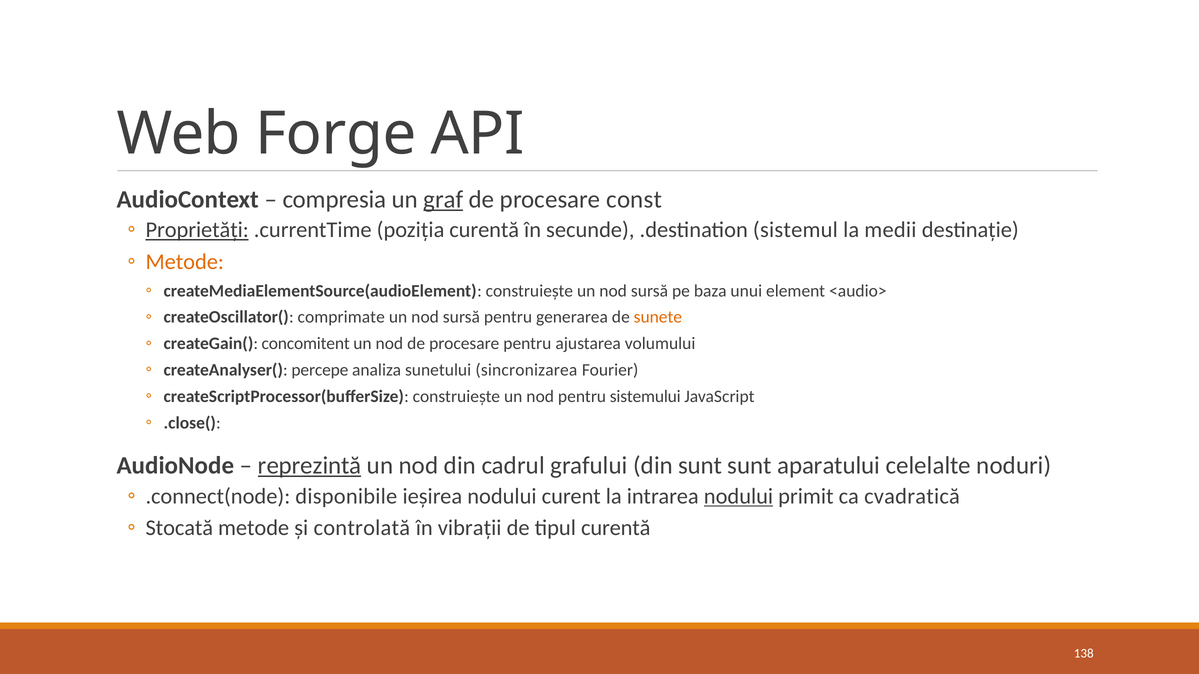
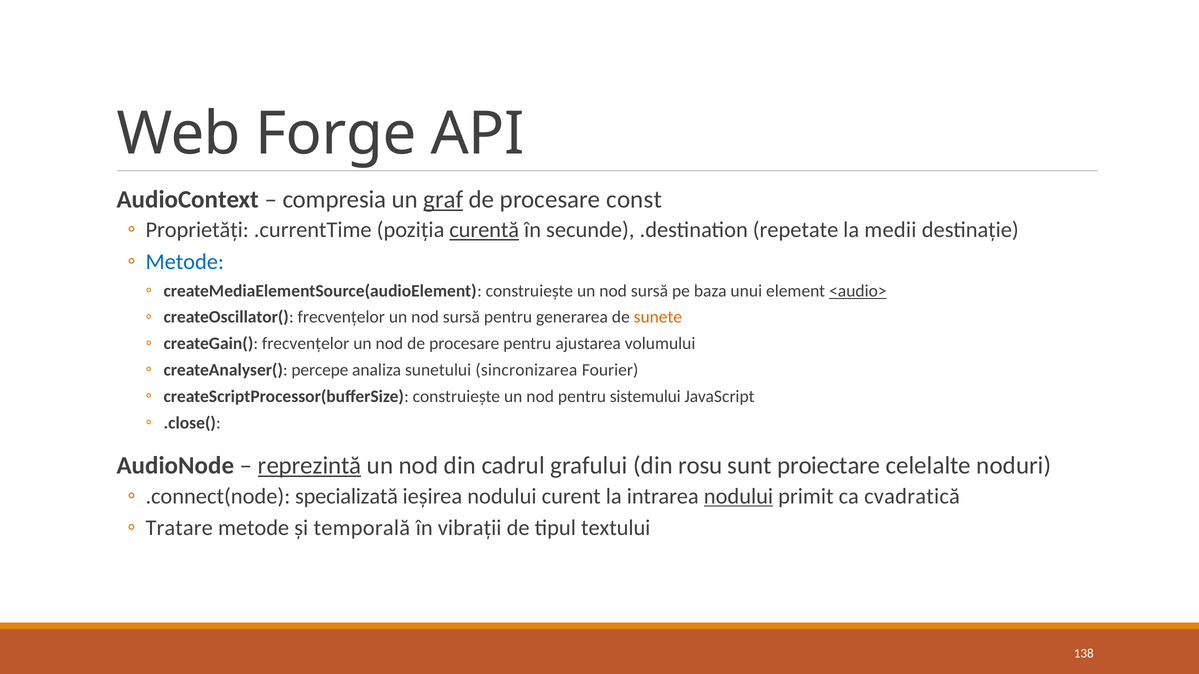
Proprietăți underline: present -> none
curentă at (484, 230) underline: none -> present
sistemul: sistemul -> repetate
Metode at (185, 262) colour: orange -> blue
<audio> underline: none -> present
createOscillator( comprimate: comprimate -> frecvențelor
createGain( concomitent: concomitent -> frecvențelor
din sunt: sunt -> rosu
aparatului: aparatului -> proiectare
disponibile: disponibile -> specializată
Stocată: Stocată -> Tratare
controlată: controlată -> temporală
tipul curentă: curentă -> textului
